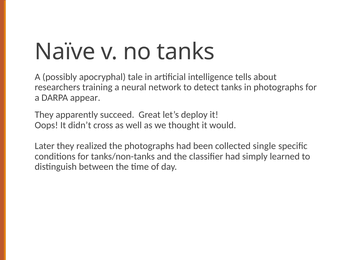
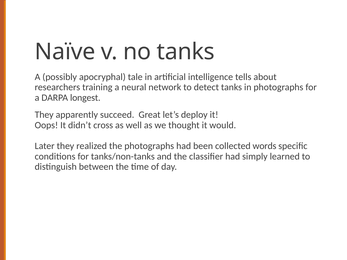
appear: appear -> longest
single: single -> words
